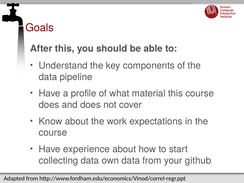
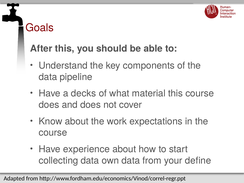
profile: profile -> decks
github: github -> define
